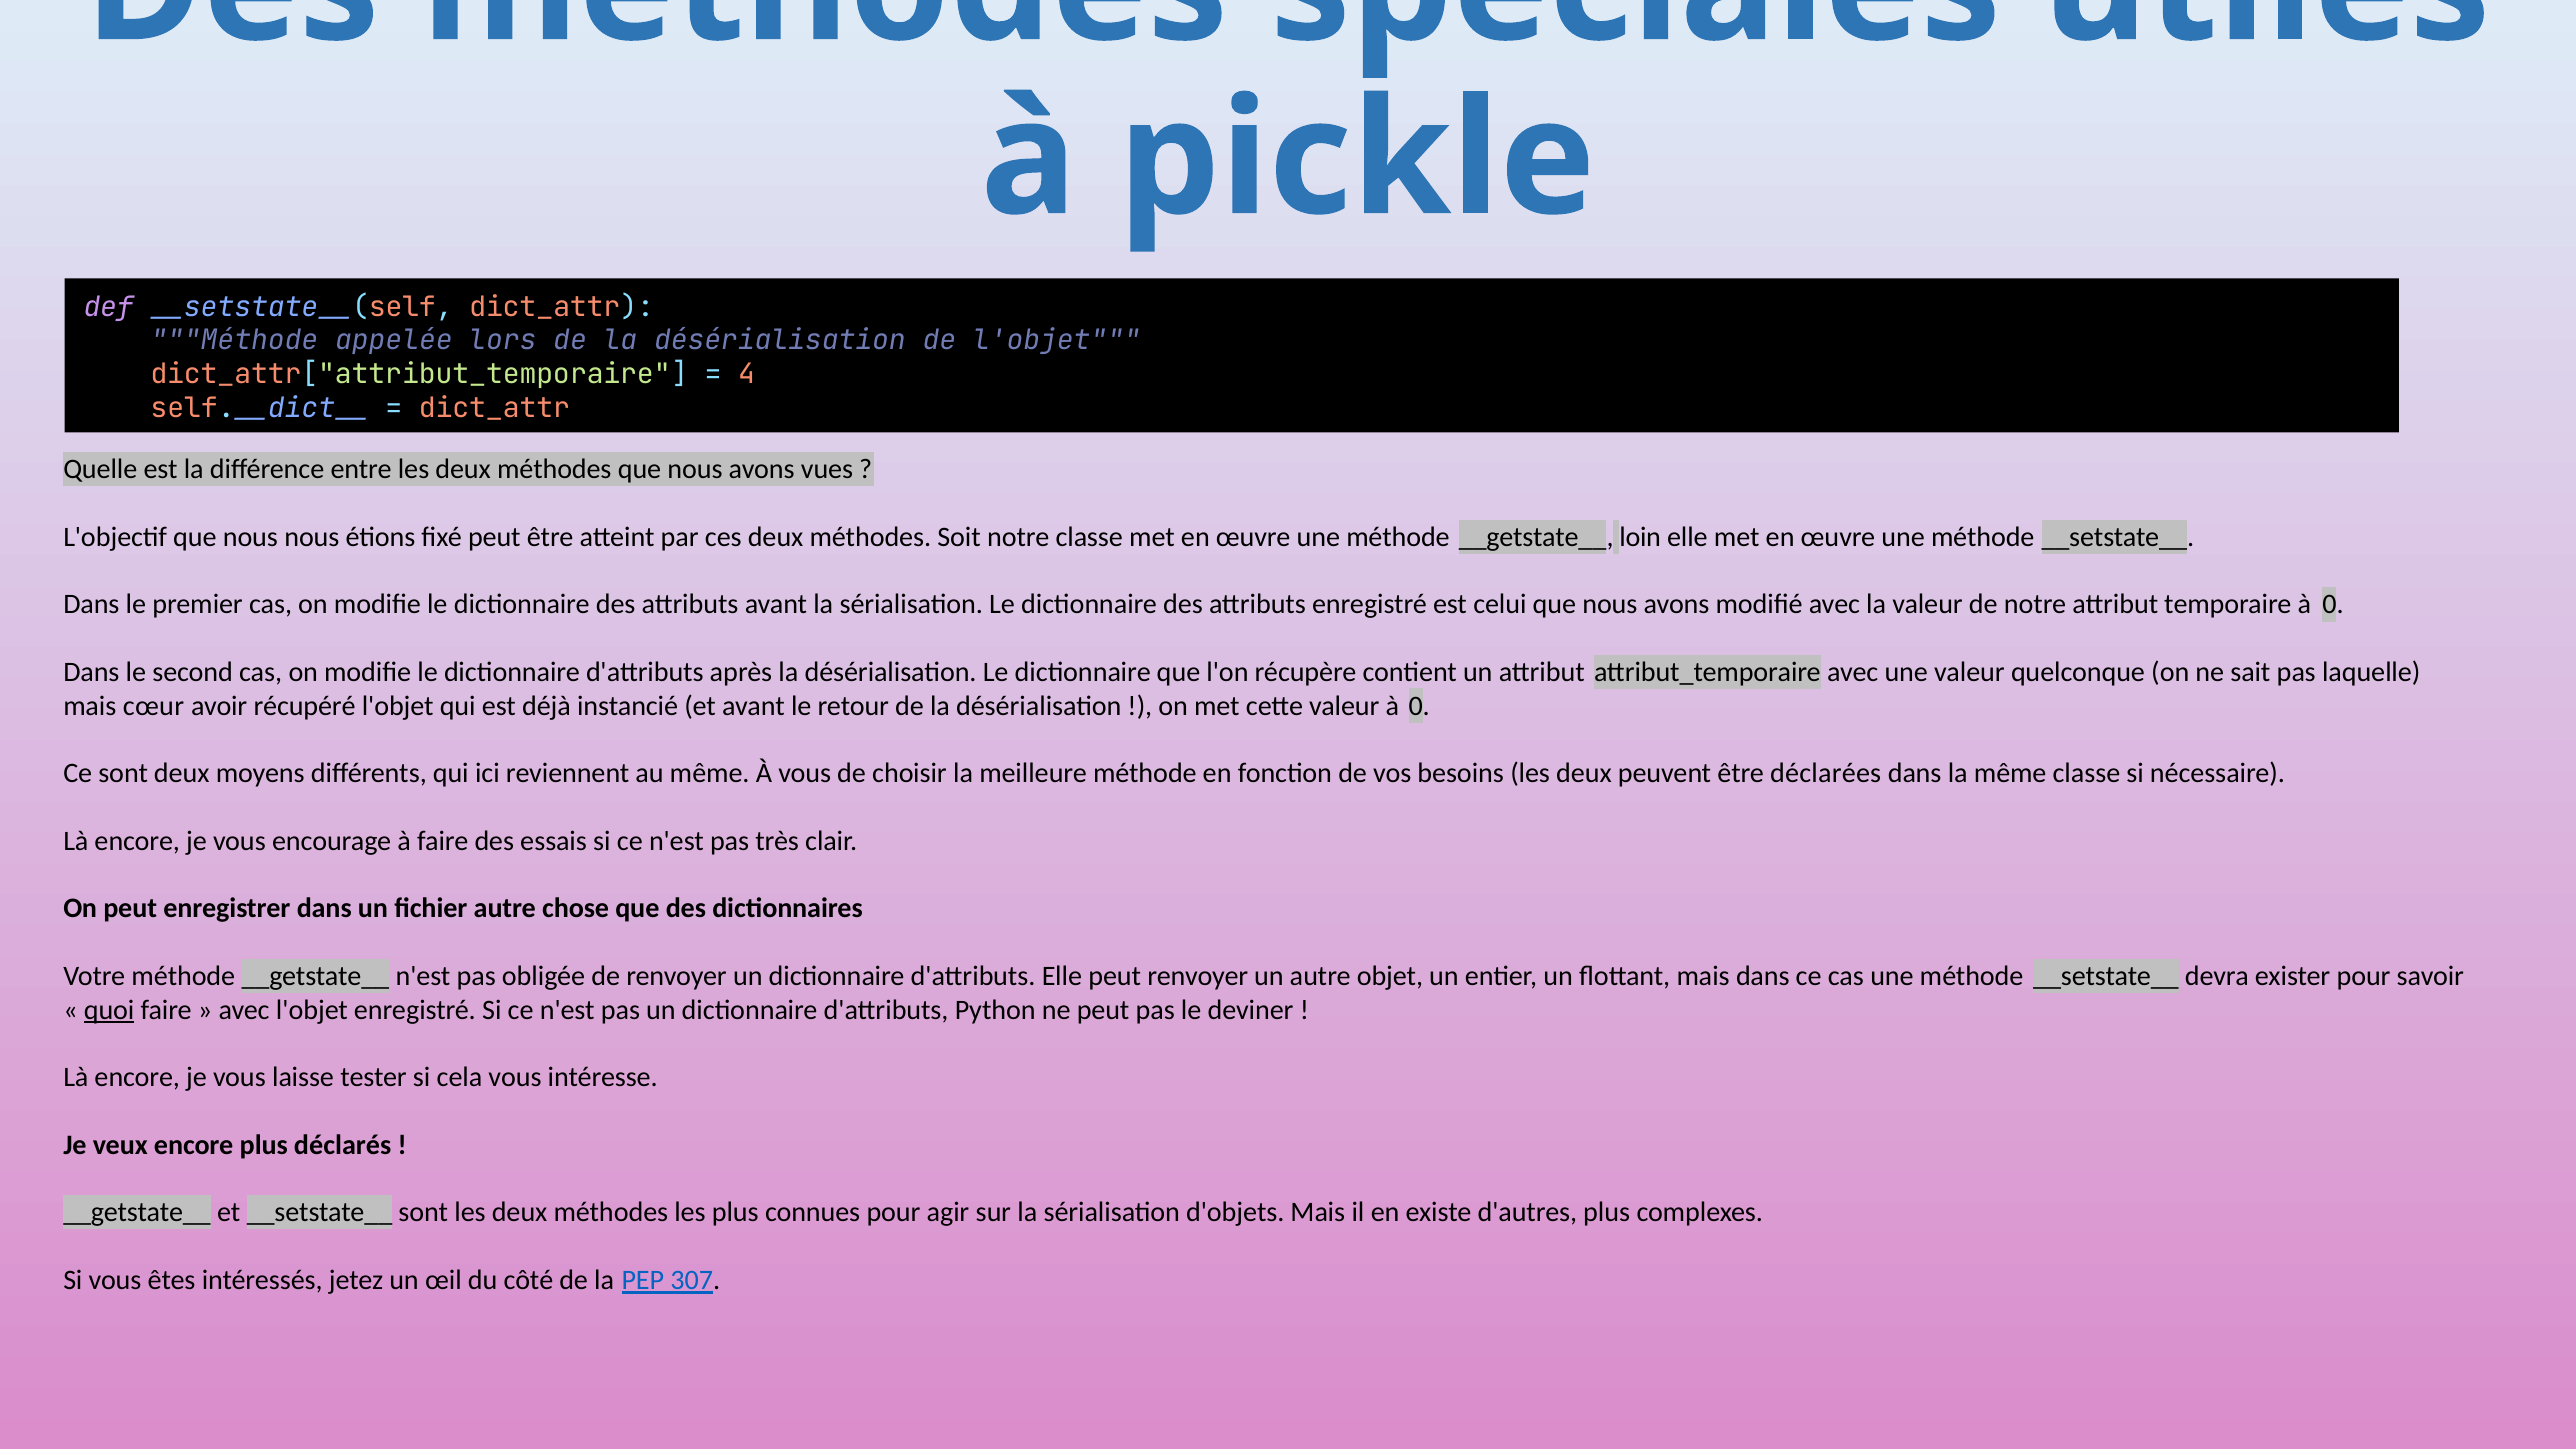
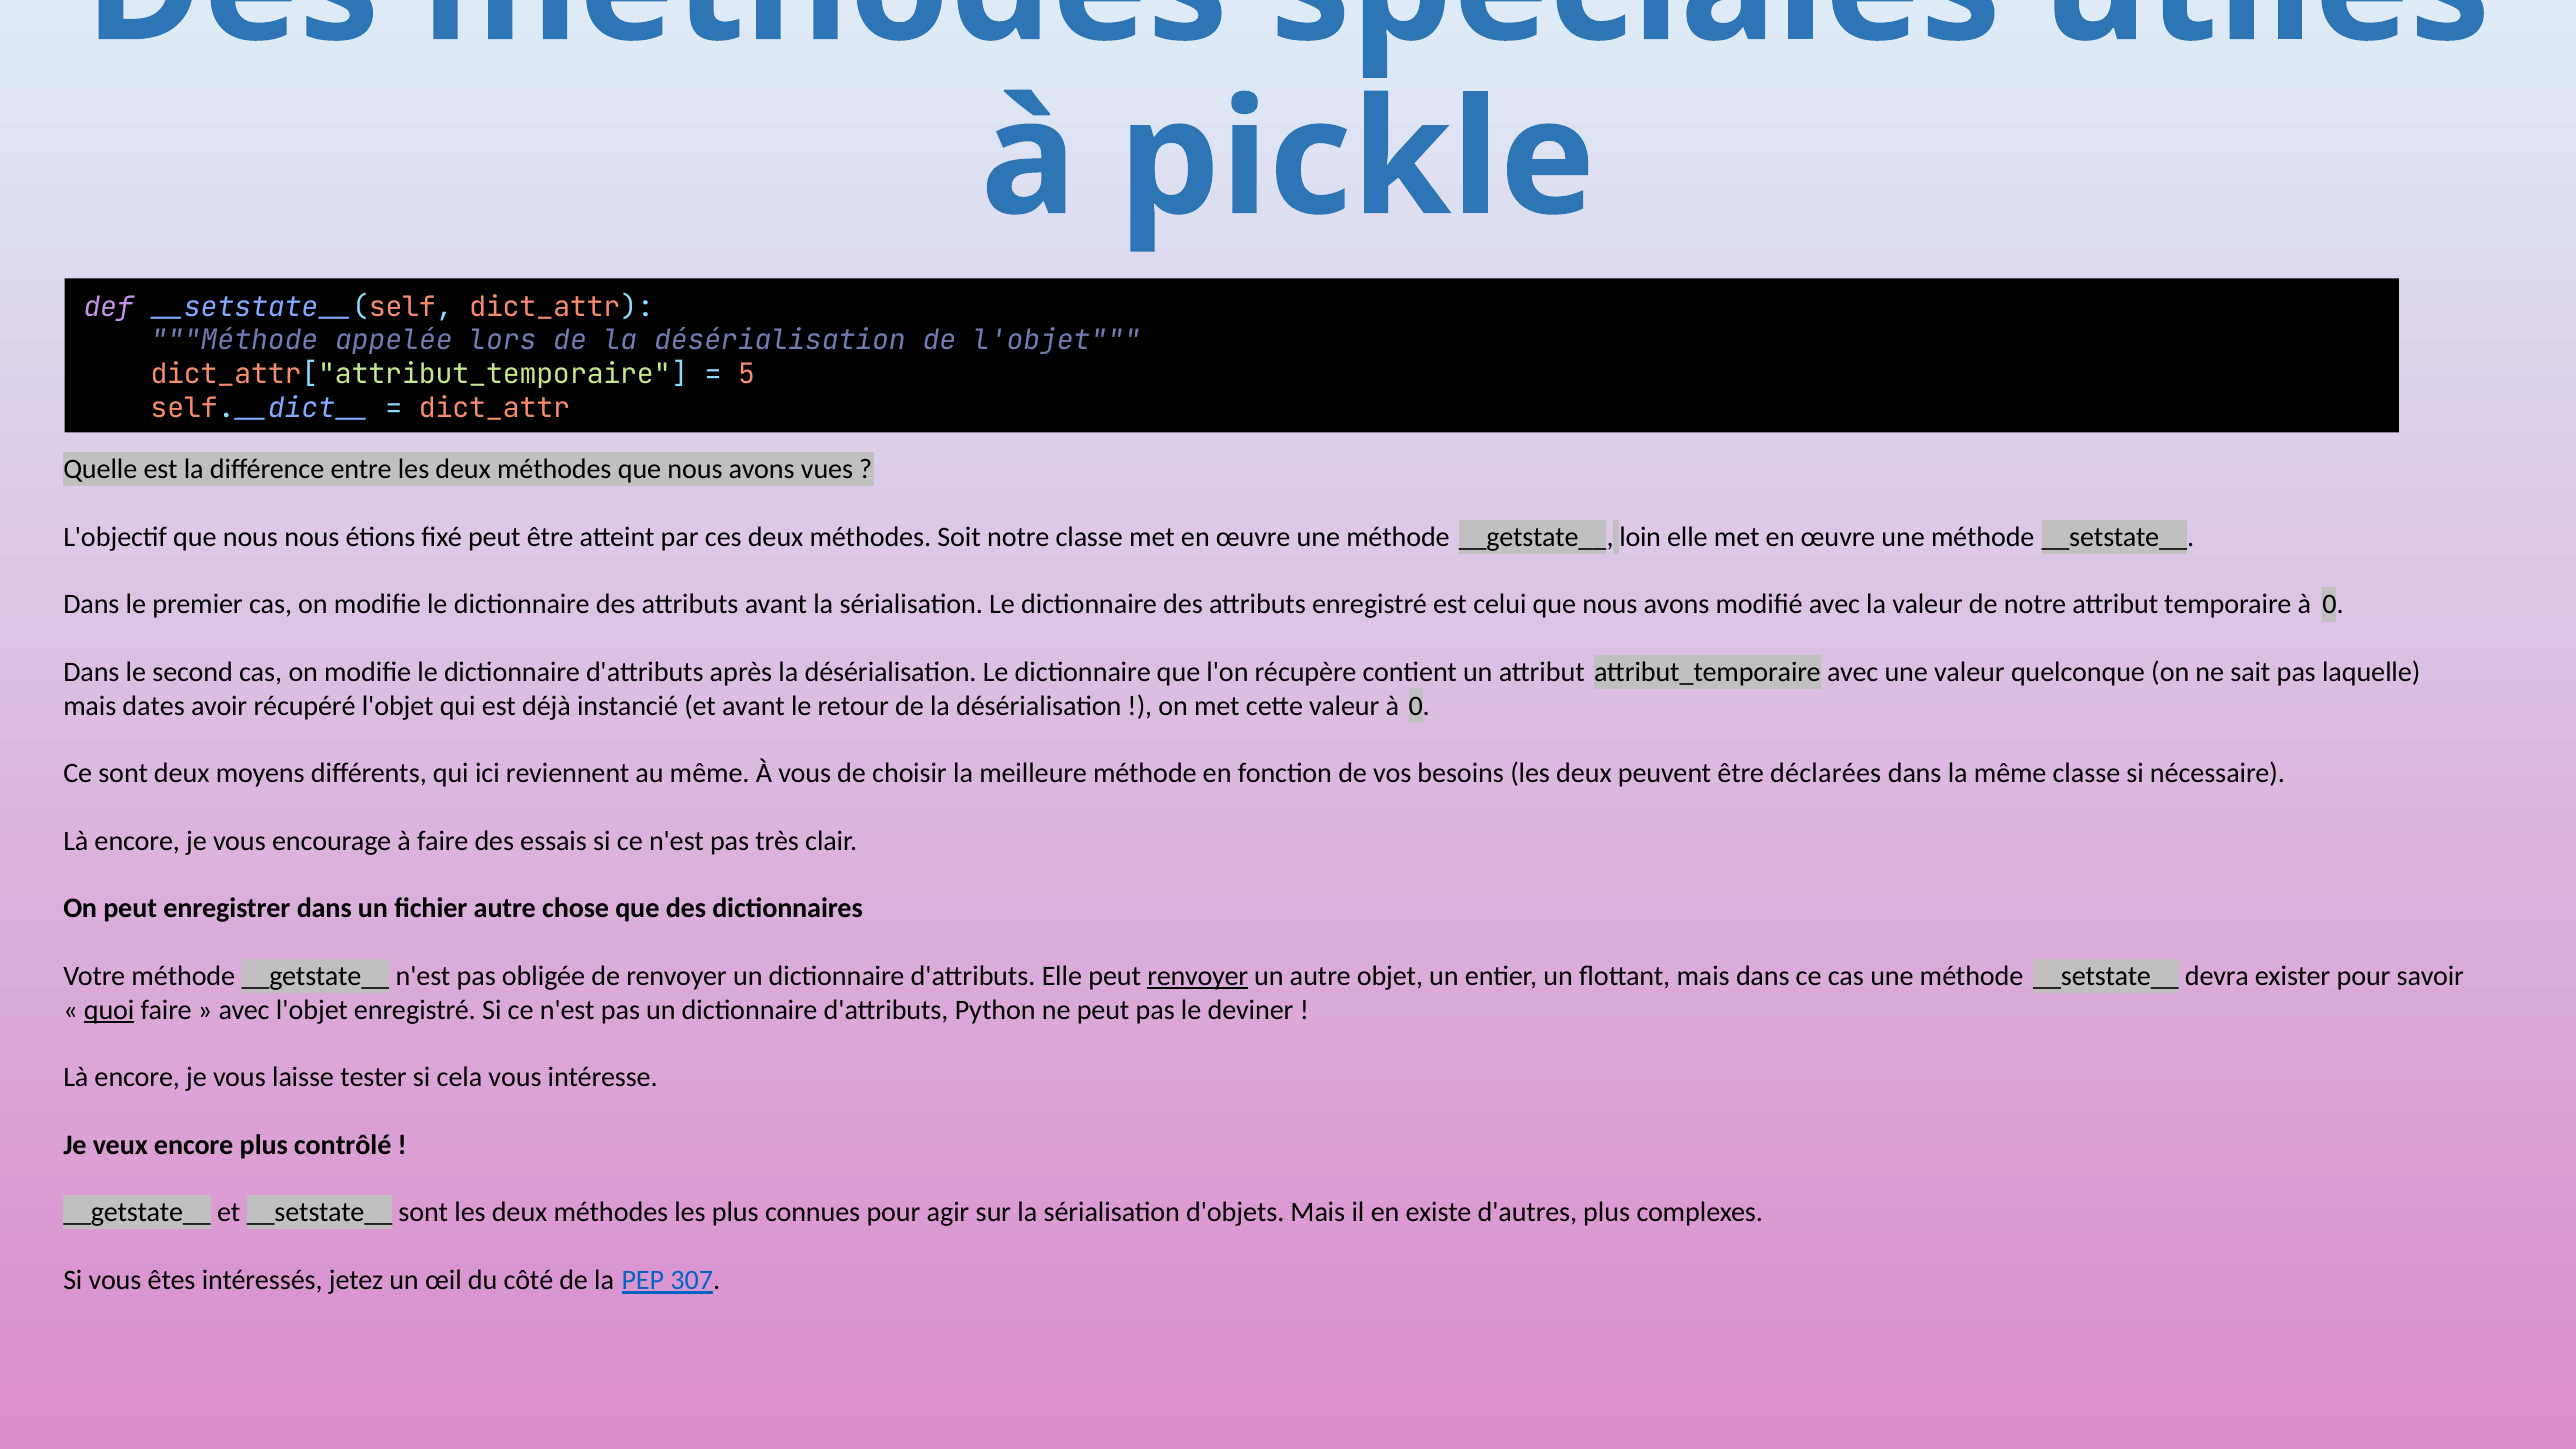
4: 4 -> 5
cœur: cœur -> dates
renvoyer at (1198, 976) underline: none -> present
déclarés: déclarés -> contrôlé
